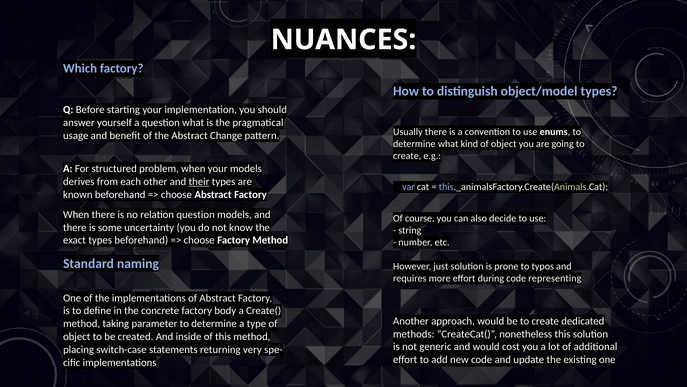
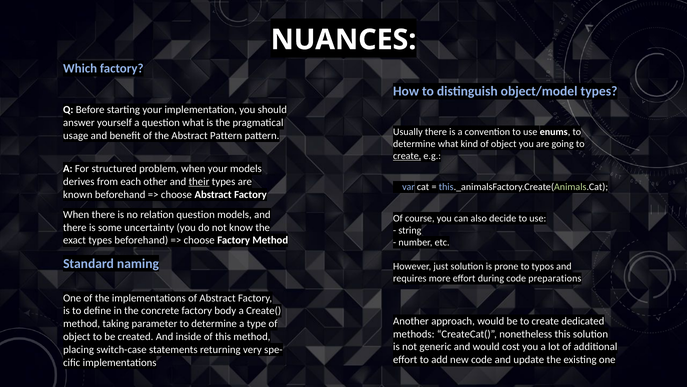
Abstract Change: Change -> Pattern
create at (407, 156) underline: none -> present
representing: representing -> preparations
